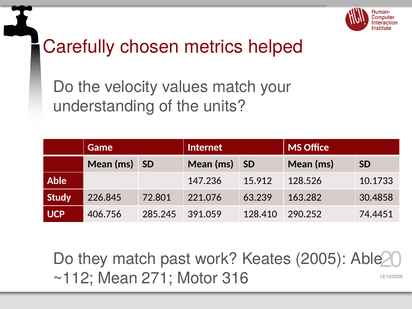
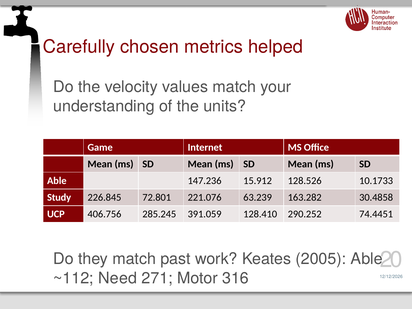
~112 Mean: Mean -> Need
